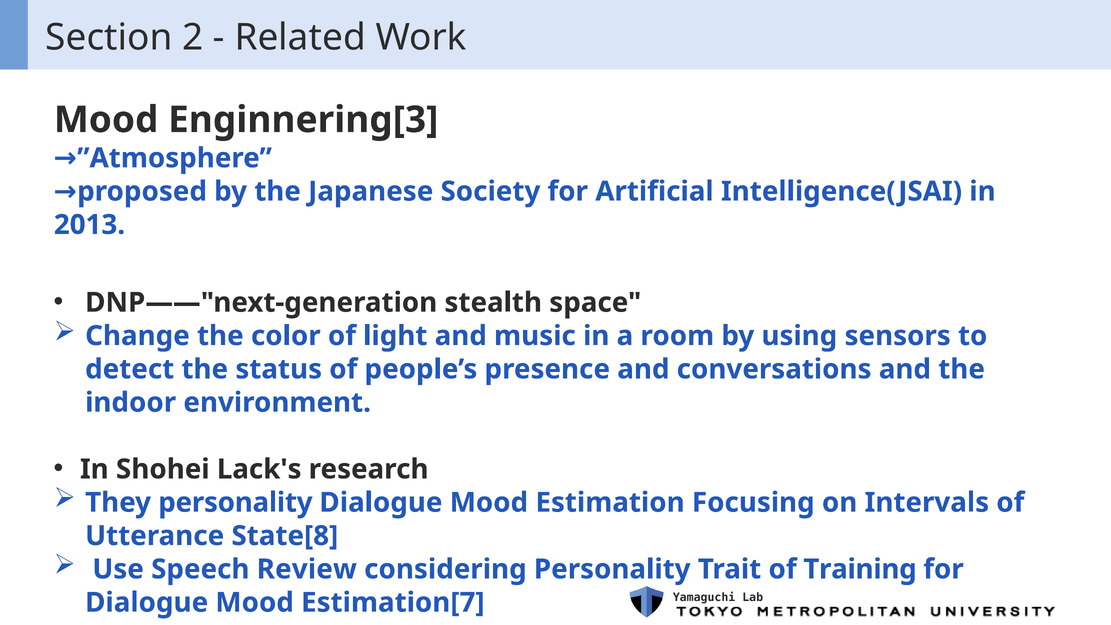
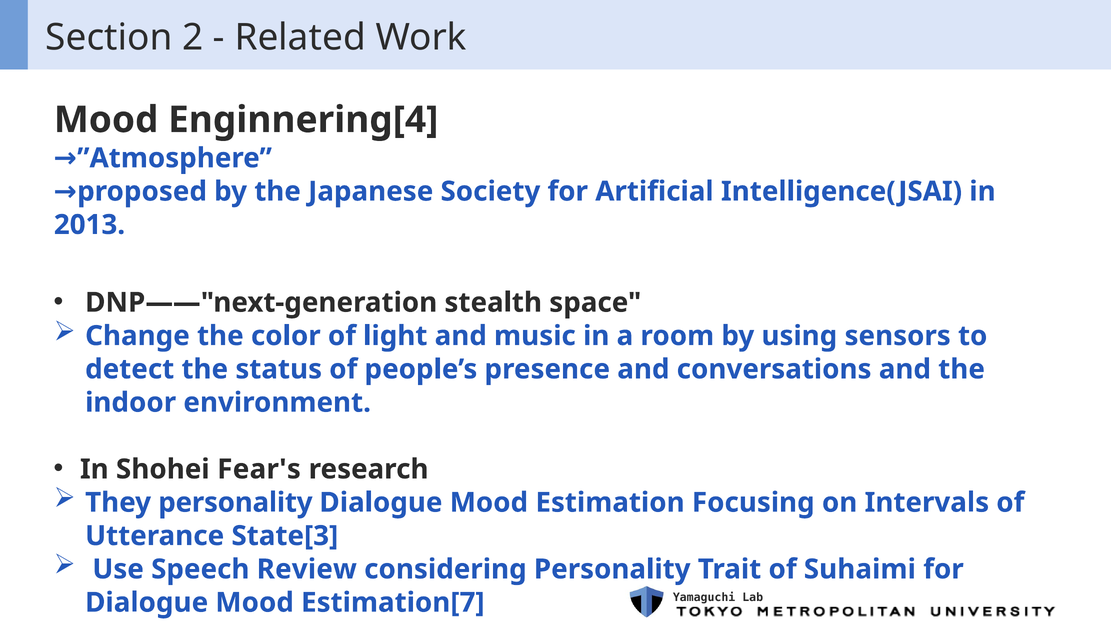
Enginnering[3: Enginnering[3 -> Enginnering[4
Lack's: Lack's -> Fear's
State[8: State[8 -> State[3
Training: Training -> Suhaimi
